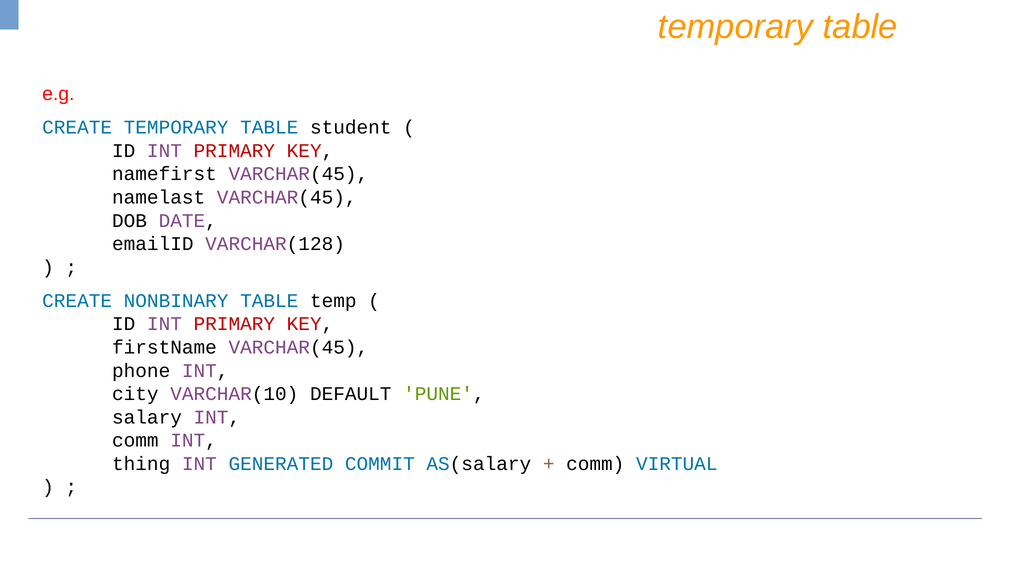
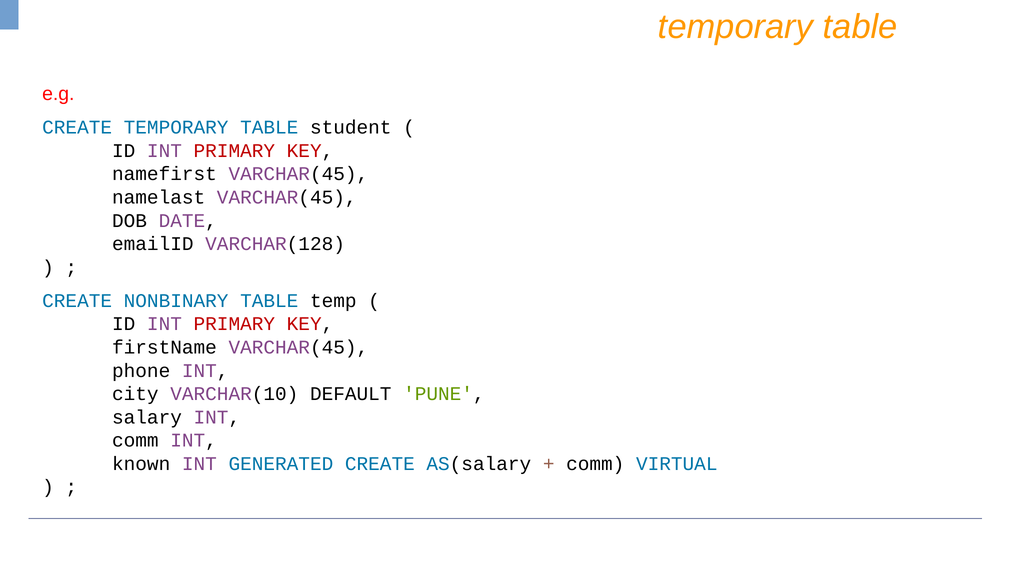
thing: thing -> known
GENERATED COMMIT: COMMIT -> CREATE
